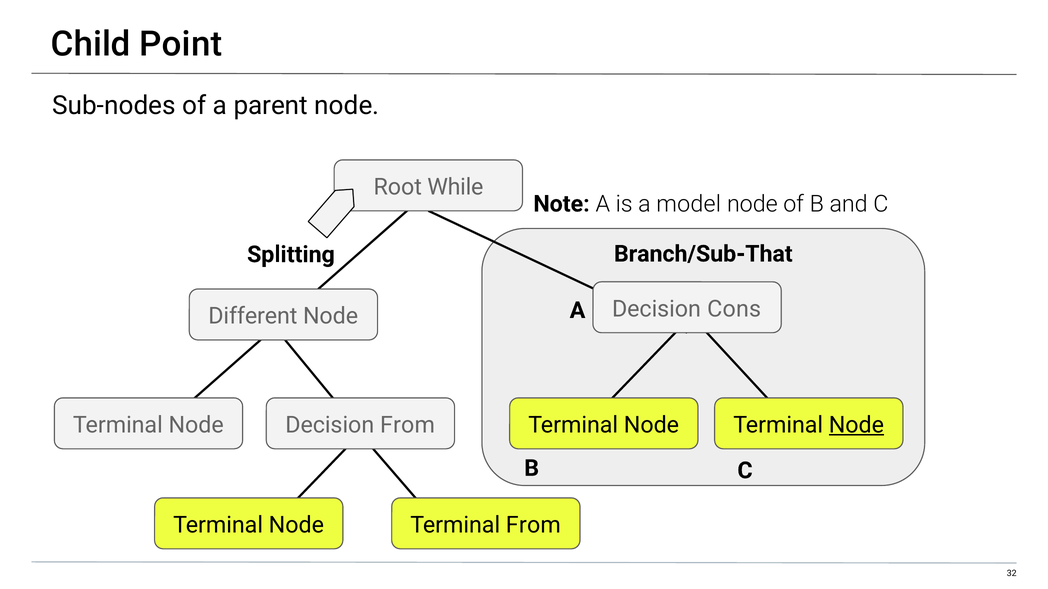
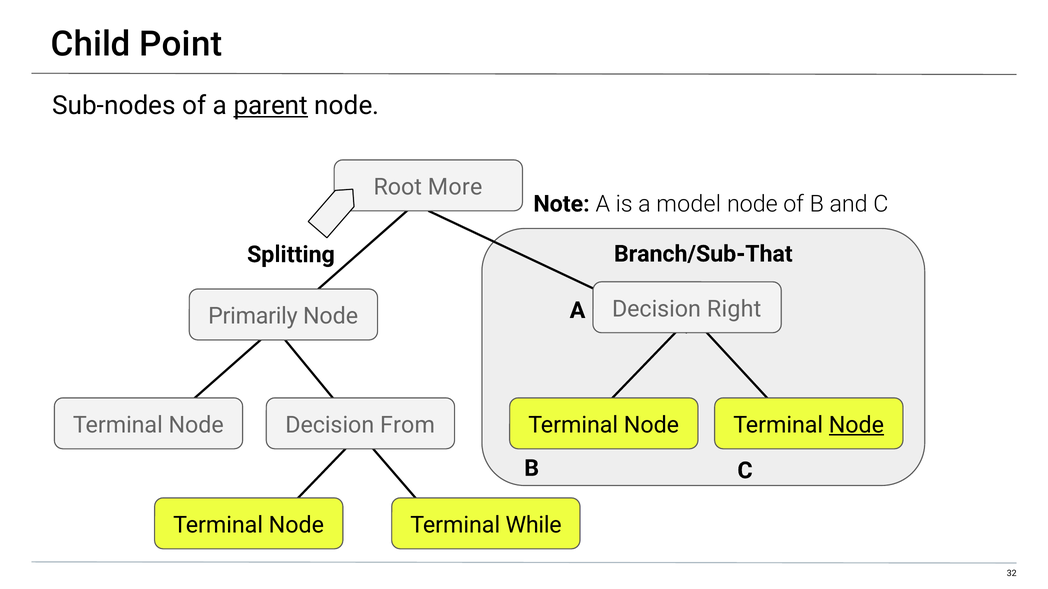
parent underline: none -> present
While: While -> More
Cons: Cons -> Right
Different: Different -> Primarily
Terminal From: From -> While
